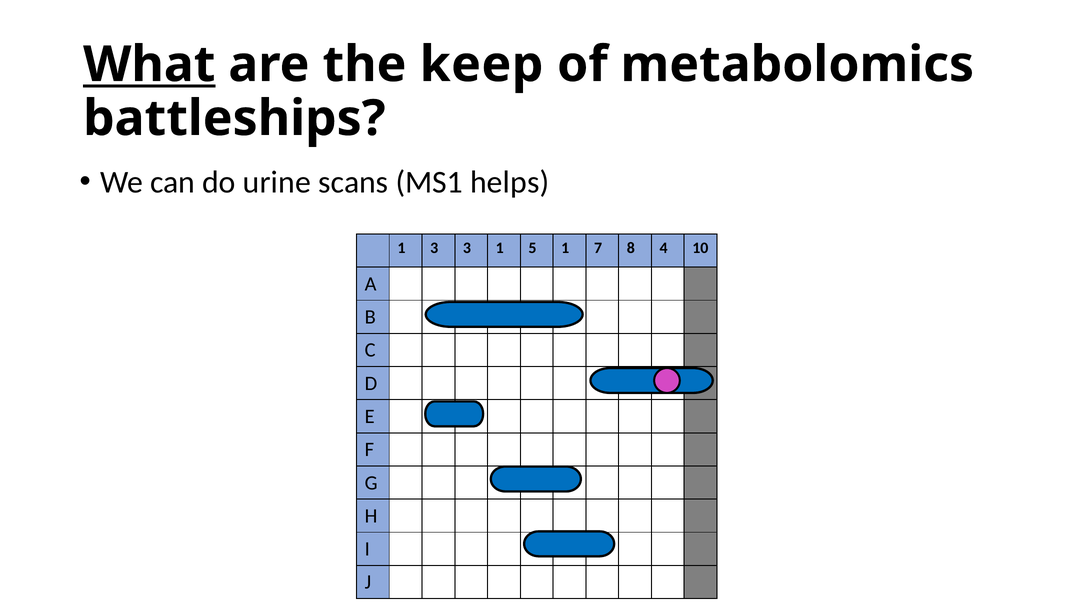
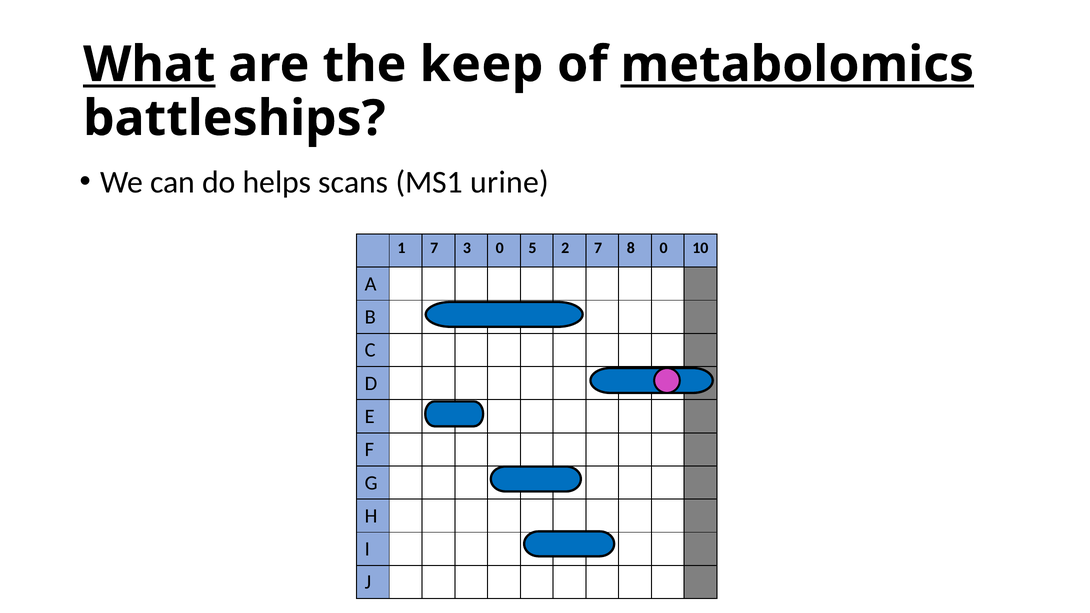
metabolomics underline: none -> present
urine: urine -> helps
helps: helps -> urine
1 3: 3 -> 7
3 1: 1 -> 0
5 1: 1 -> 2
8 4: 4 -> 0
